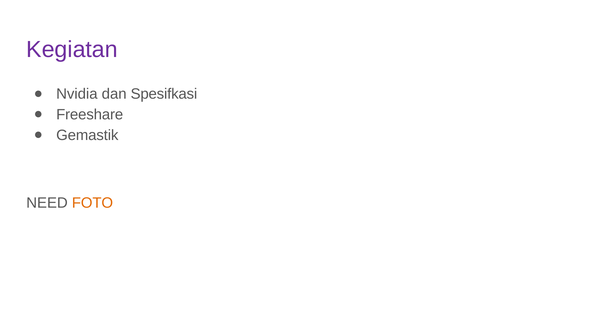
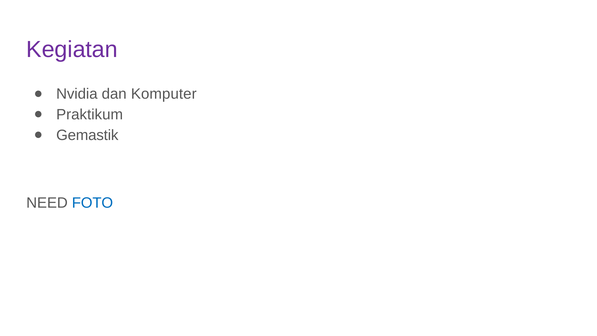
Spesifkasi: Spesifkasi -> Komputer
Freeshare: Freeshare -> Praktikum
FOTO colour: orange -> blue
